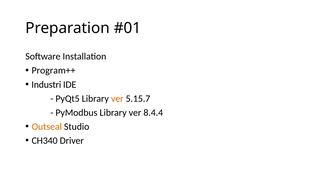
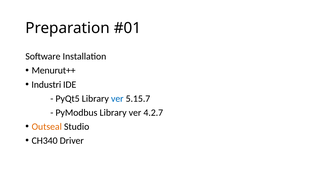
Program++: Program++ -> Menurut++
ver at (117, 98) colour: orange -> blue
8.4.4: 8.4.4 -> 4.2.7
